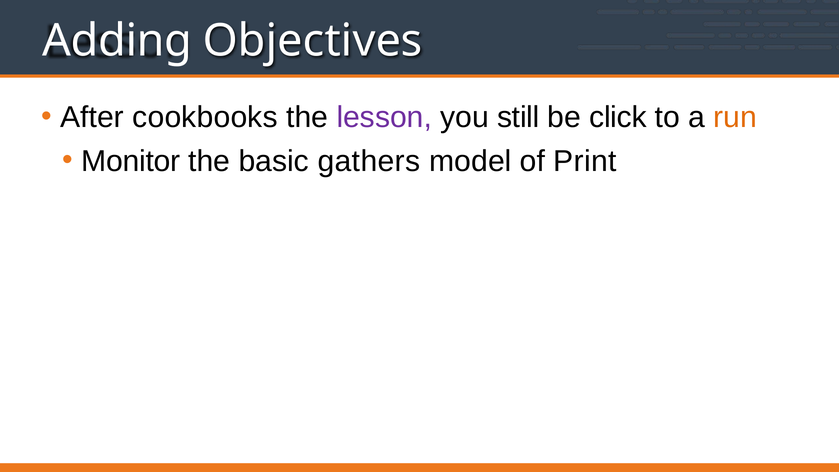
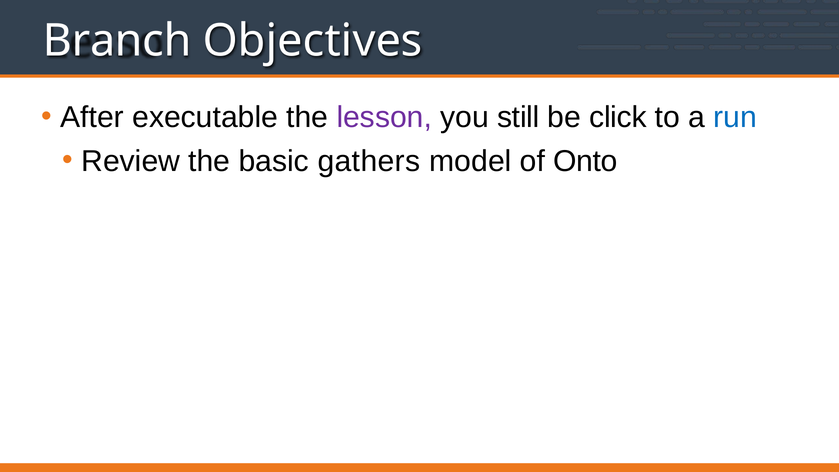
Adding: Adding -> Branch
cookbooks: cookbooks -> executable
run colour: orange -> blue
Monitor: Monitor -> Review
Print: Print -> Onto
